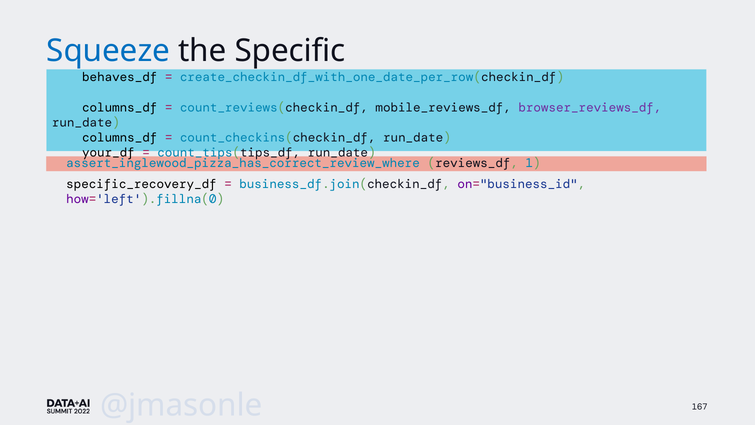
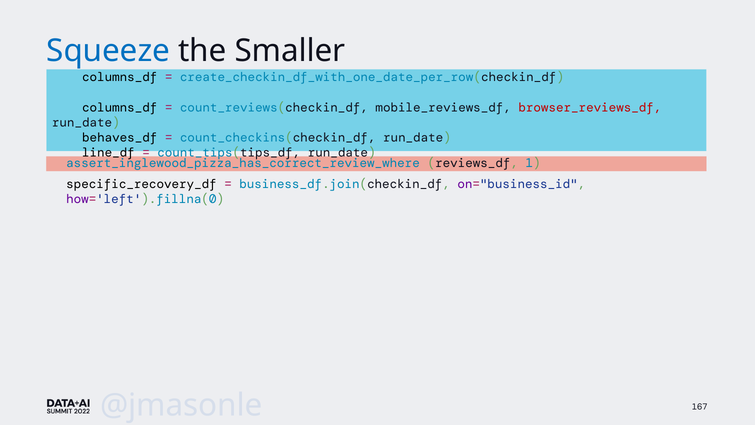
Specific: Specific -> Smaller
behaves_df at (120, 77): behaves_df -> columns_df
browser_reviews_df colour: purple -> red
columns_df at (120, 138): columns_df -> behaves_df
your_df: your_df -> line_df
